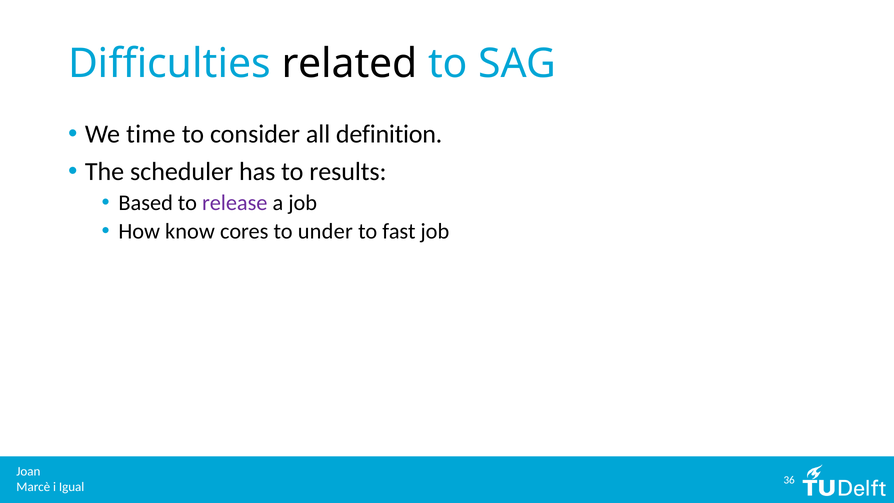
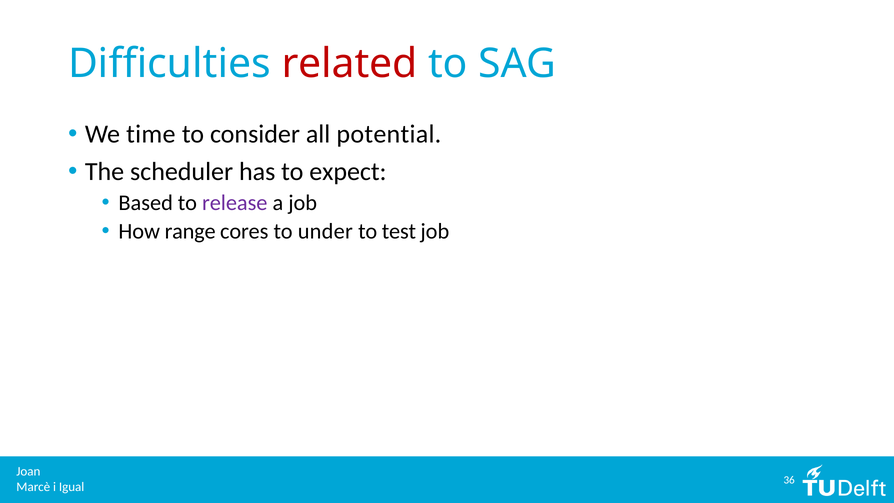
related colour: black -> red
definition: definition -> potential
results: results -> expect
know: know -> range
fast: fast -> test
